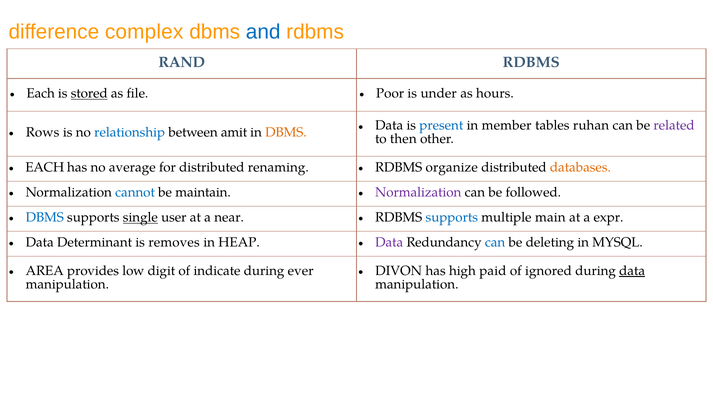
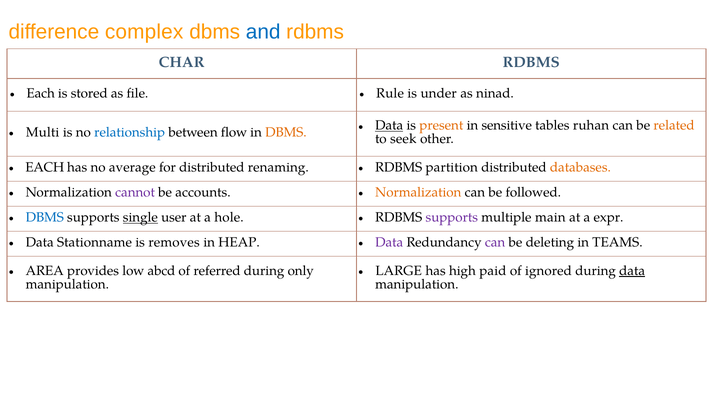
RAND: RAND -> CHAR
stored underline: present -> none
Poor: Poor -> Rule
hours: hours -> ninad
Data at (389, 126) underline: none -> present
present colour: blue -> orange
member: member -> sensitive
related colour: purple -> orange
Rows: Rows -> Multi
amit: amit -> flow
then: then -> seek
organize: organize -> partition
cannot colour: blue -> purple
maintain: maintain -> accounts
Normalization at (418, 192) colour: purple -> orange
near: near -> hole
supports at (452, 217) colour: blue -> purple
Determinant: Determinant -> Stationname
can at (495, 242) colour: blue -> purple
MYSQL: MYSQL -> TEAMS
digit: digit -> abcd
indicate: indicate -> referred
ever: ever -> only
DIVON: DIVON -> LARGE
